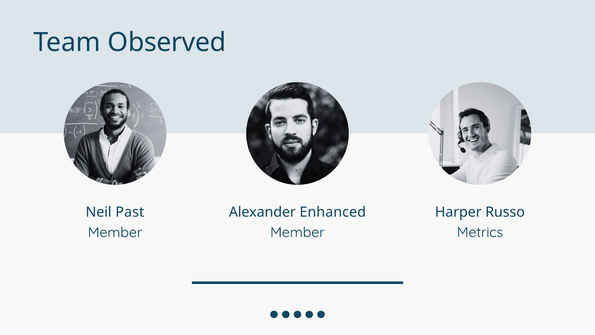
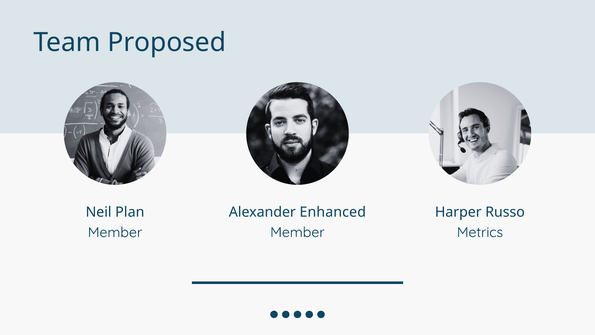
Observed: Observed -> Proposed
Past: Past -> Plan
